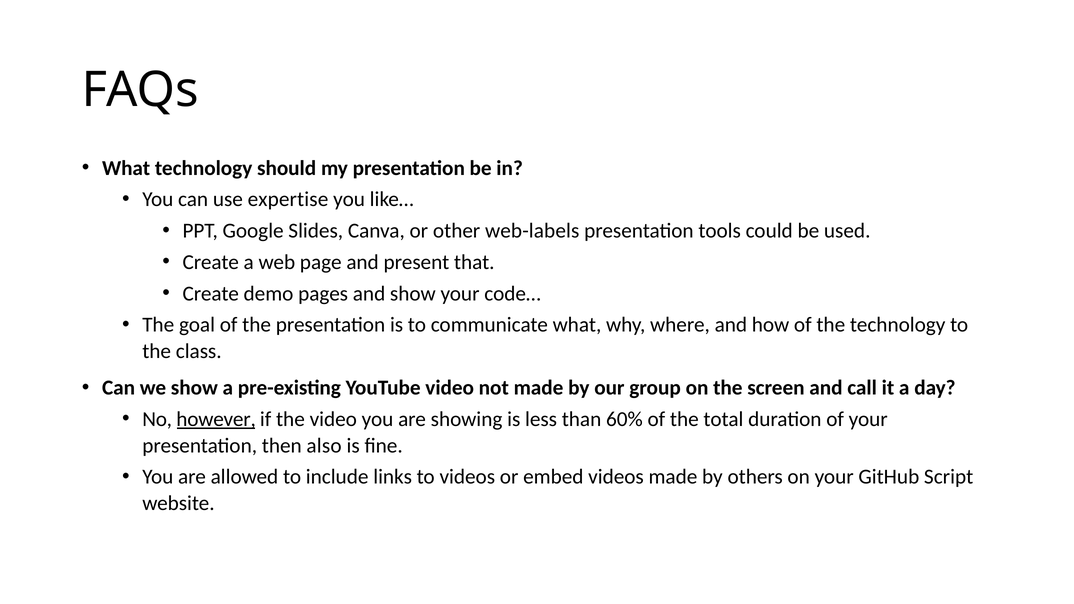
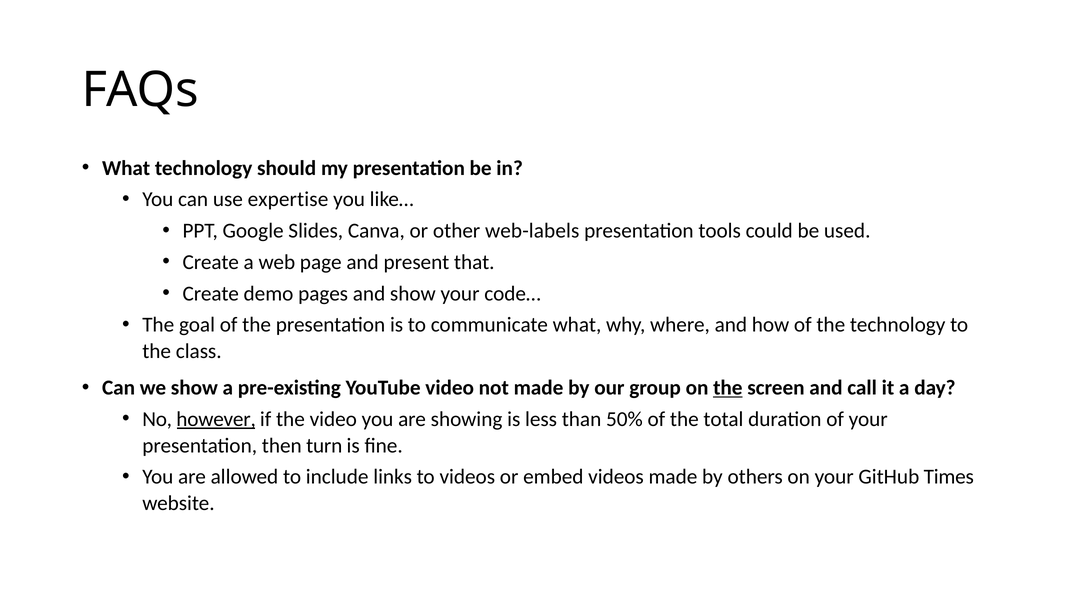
the at (728, 388) underline: none -> present
60%: 60% -> 50%
also: also -> turn
Script: Script -> Times
